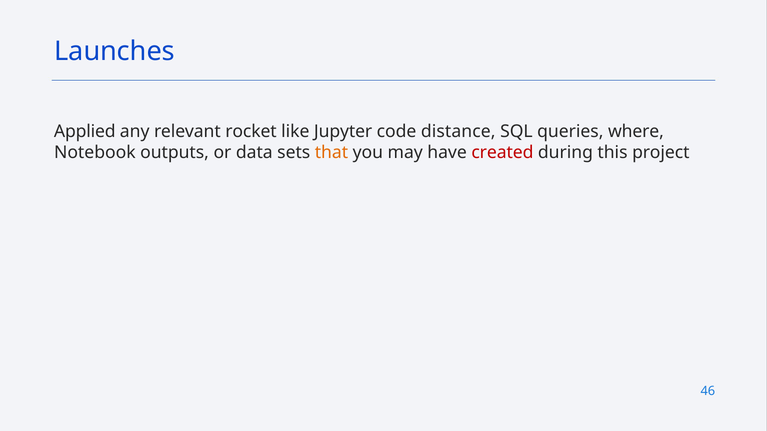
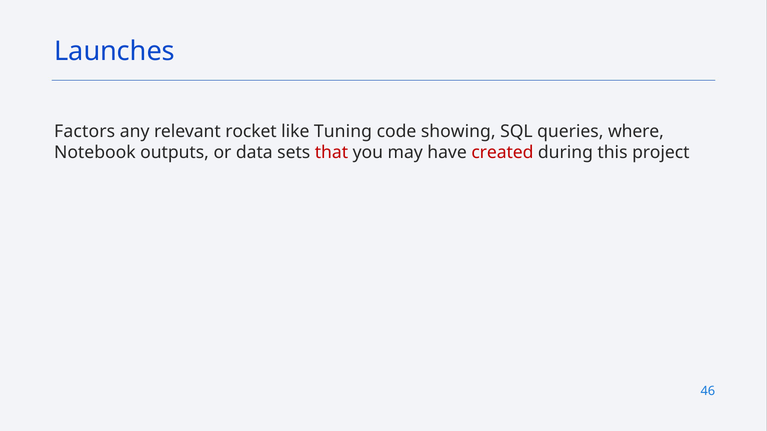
Applied: Applied -> Factors
Jupyter: Jupyter -> Tuning
distance: distance -> showing
that colour: orange -> red
